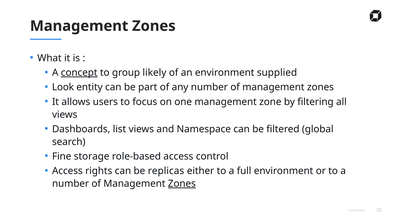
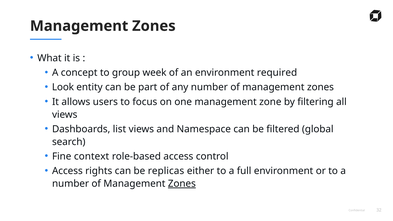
concept underline: present -> none
likely: likely -> week
supplied: supplied -> required
storage: storage -> context
